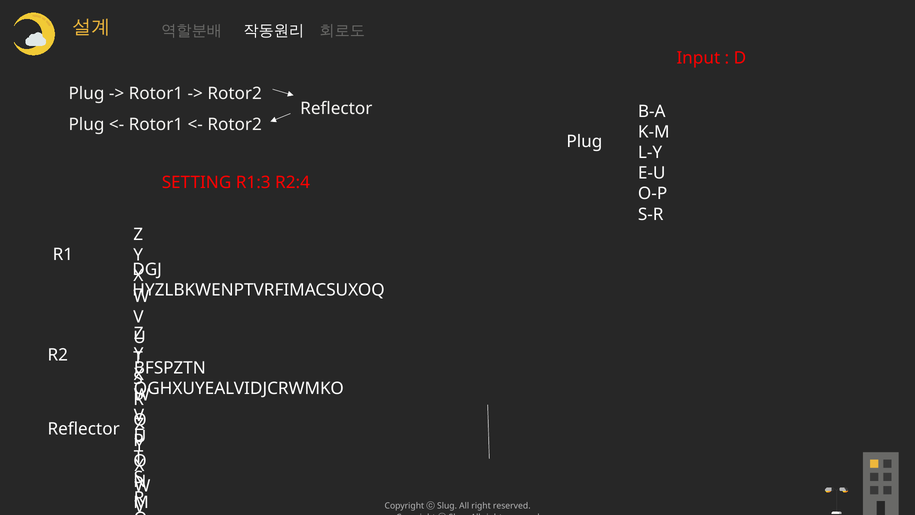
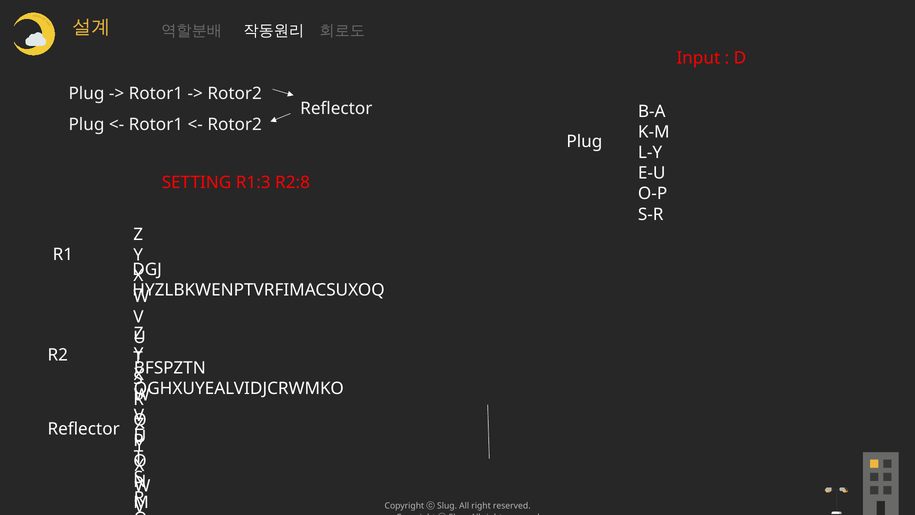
R2:4: R2:4 -> R2:8
